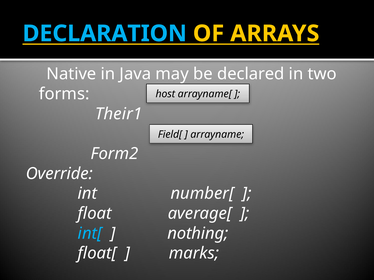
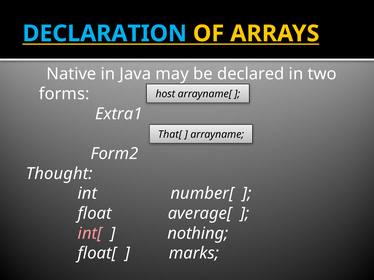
Their1: Their1 -> Extra1
Field[: Field[ -> That[
Override: Override -> Thought
int[ colour: light blue -> pink
